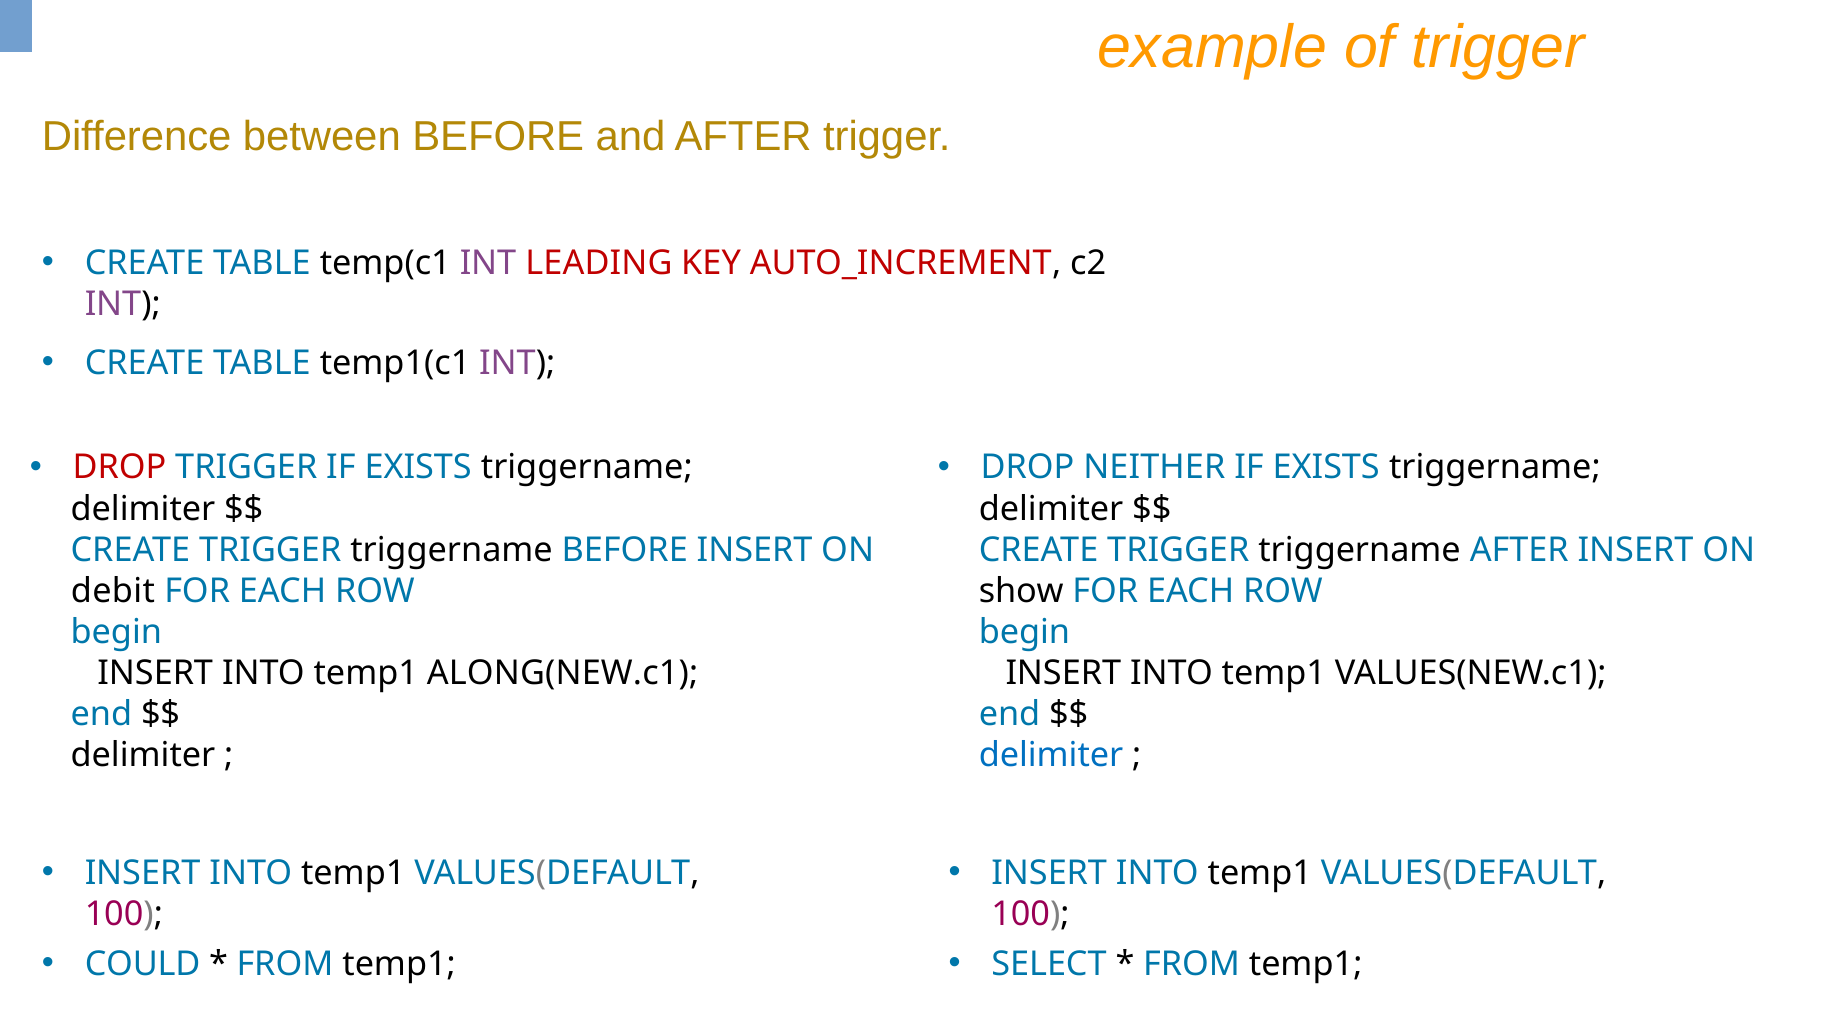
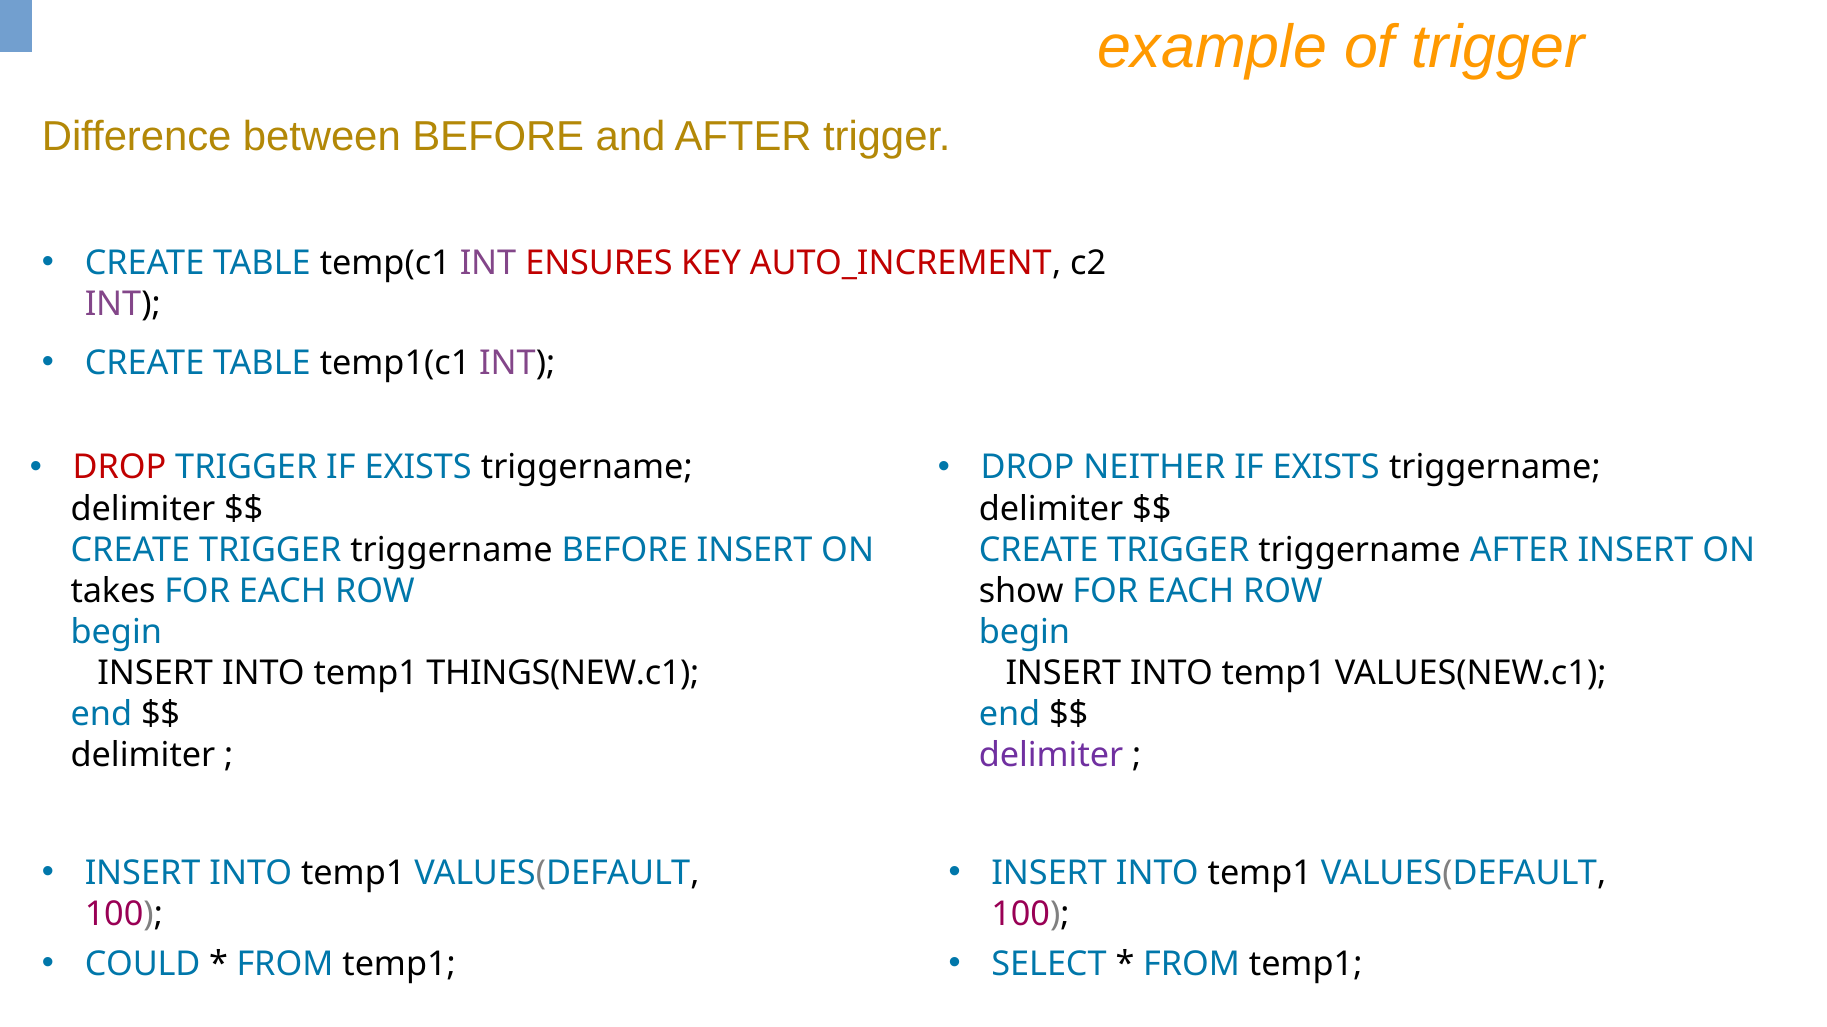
LEADING: LEADING -> ENSURES
debit: debit -> takes
ALONG(NEW.c1: ALONG(NEW.c1 -> THINGS(NEW.c1
delimiter at (1051, 756) colour: blue -> purple
